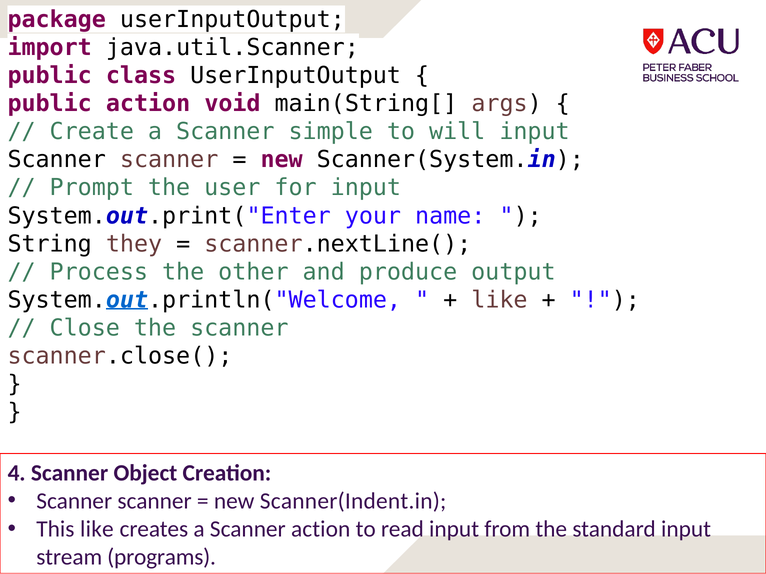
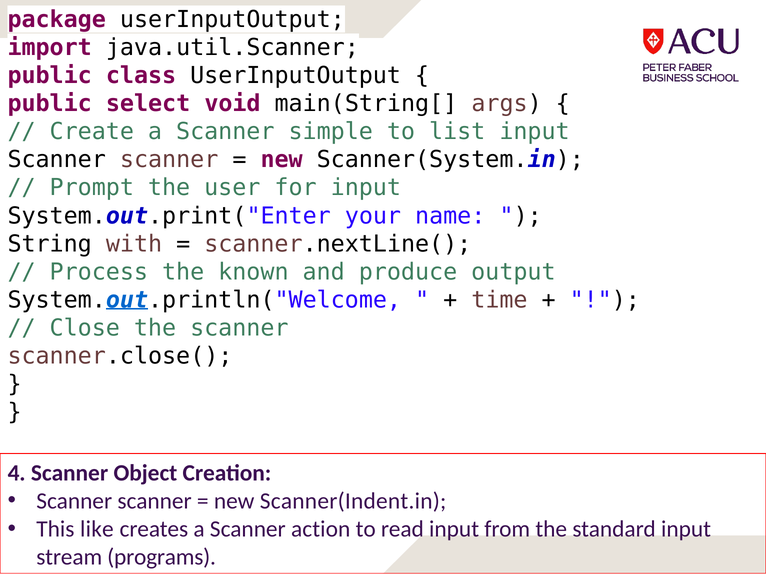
public action: action -> select
will: will -> list
they: they -> with
other: other -> known
like at (499, 300): like -> time
